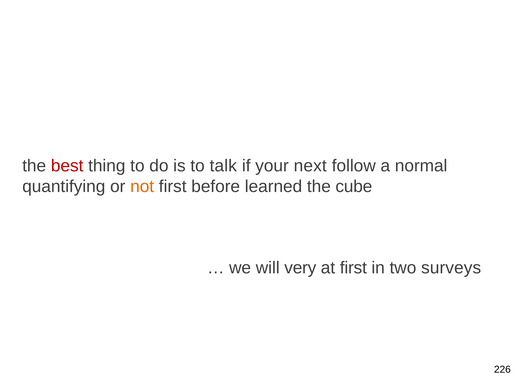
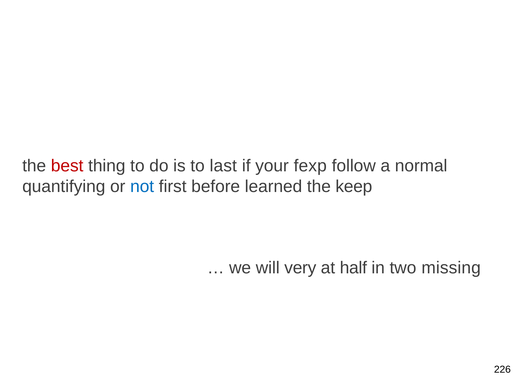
talk: talk -> last
next: next -> fexp
not colour: orange -> blue
cube: cube -> keep
at first: first -> half
surveys: surveys -> missing
